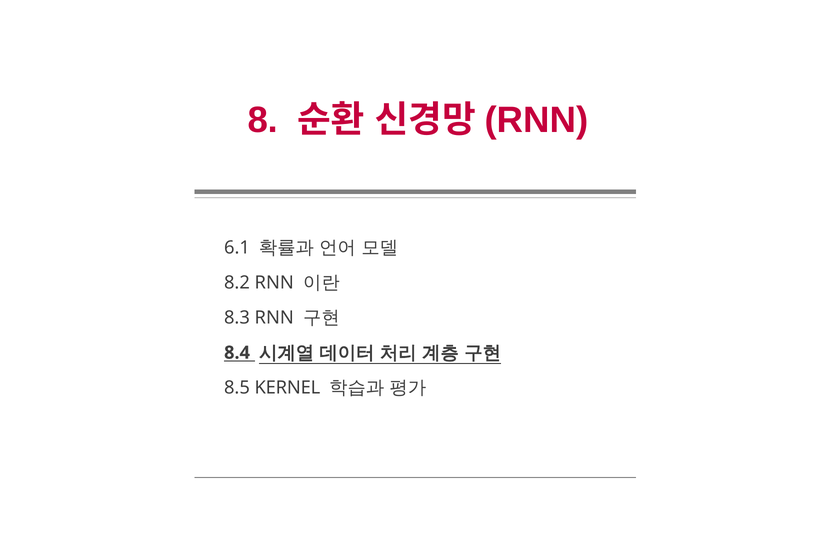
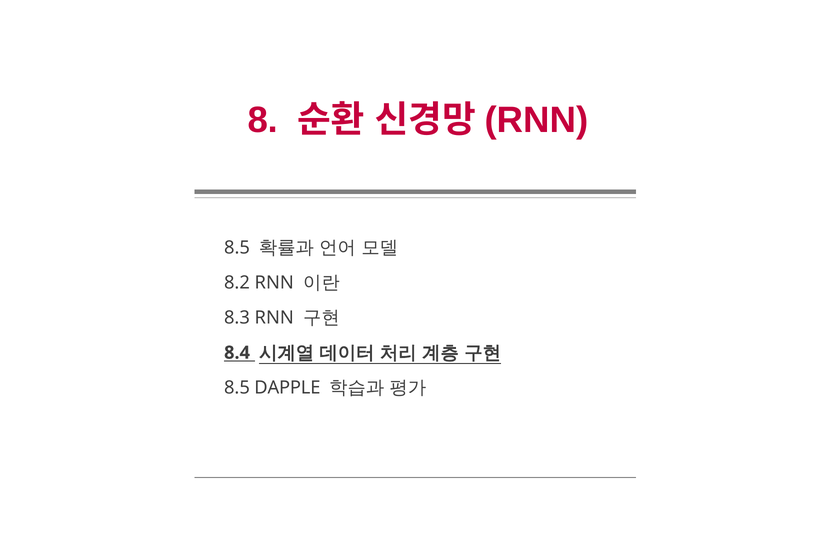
6.1 at (237, 247): 6.1 -> 8.5
KERNEL: KERNEL -> DAPPLE
